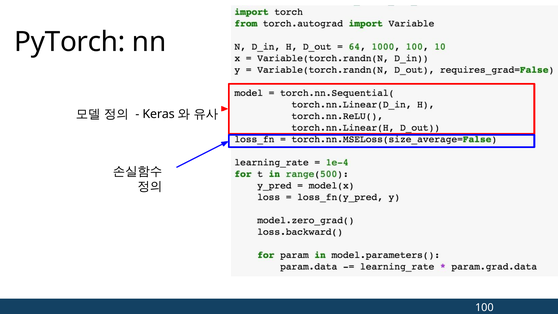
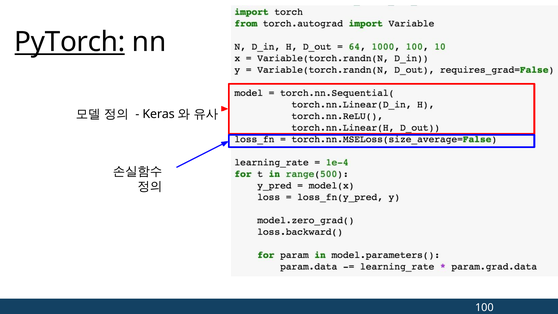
PyTorch underline: none -> present
